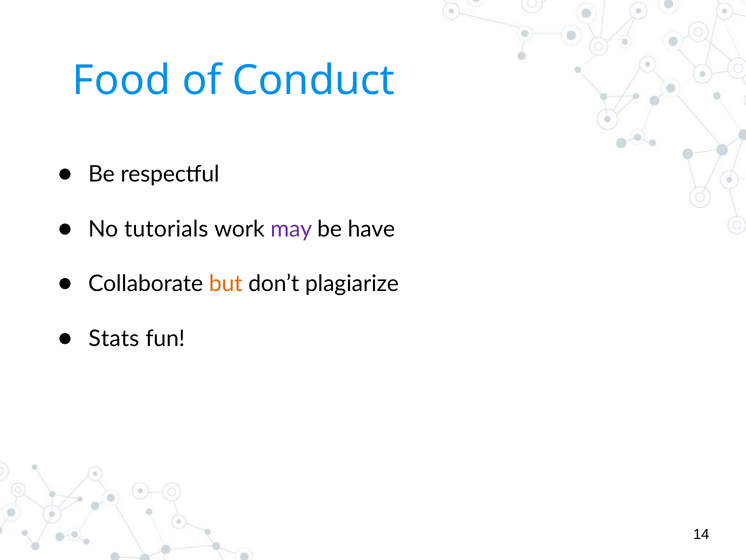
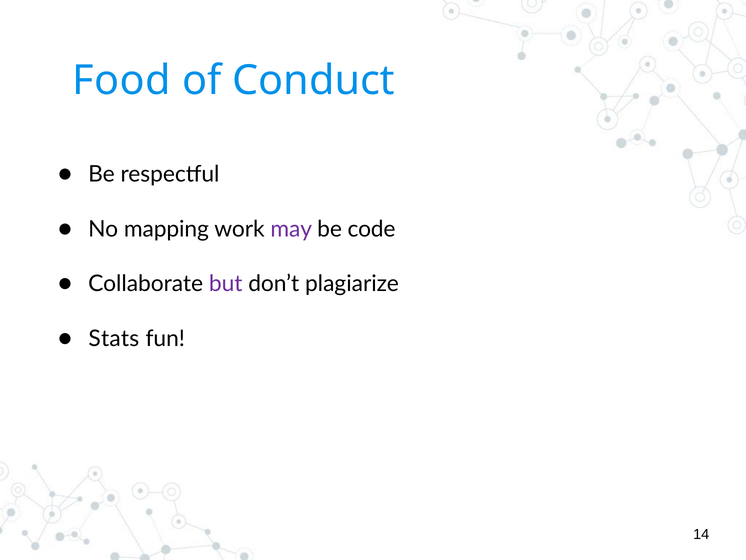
tutorials: tutorials -> mapping
have: have -> code
but colour: orange -> purple
